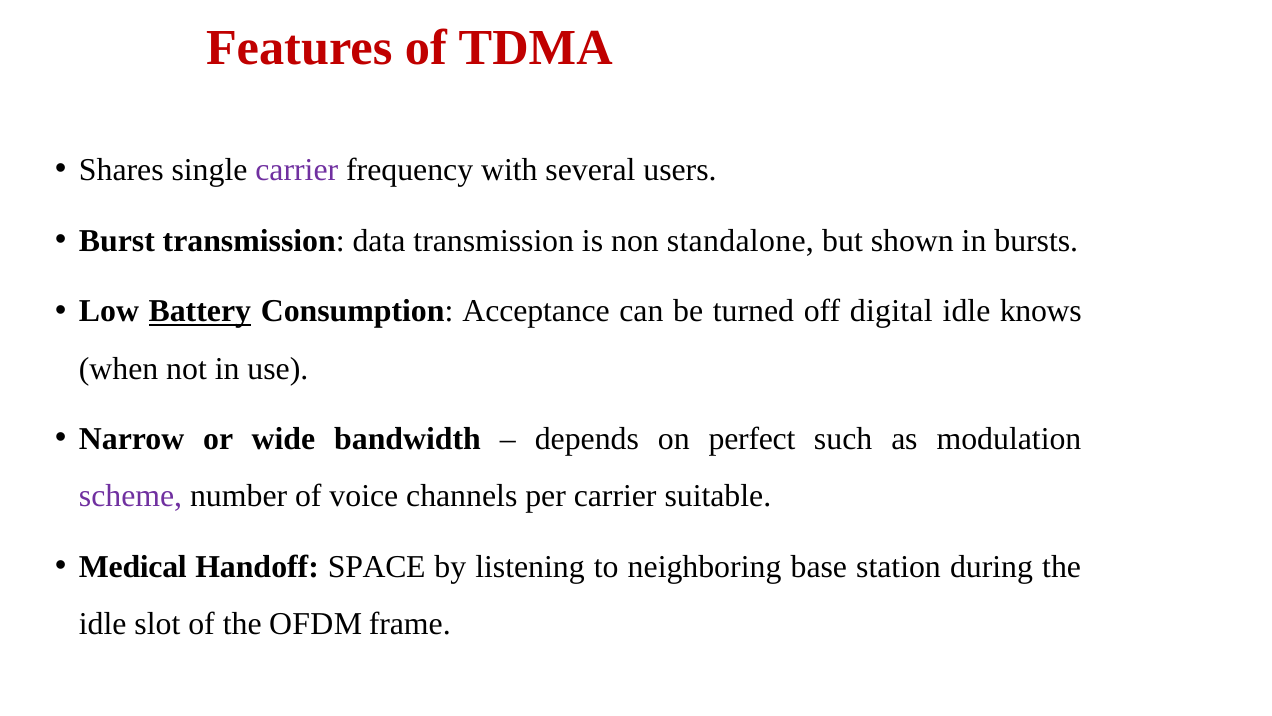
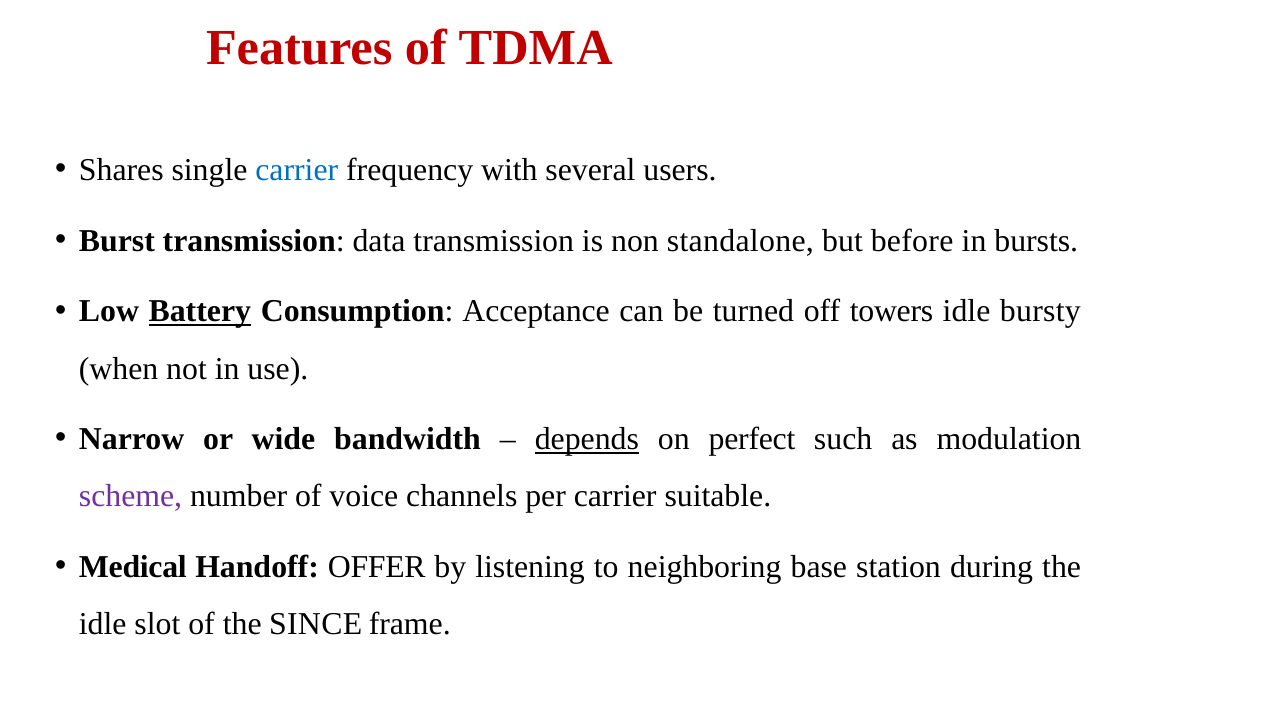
carrier at (297, 170) colour: purple -> blue
shown: shown -> before
digital: digital -> towers
knows: knows -> bursty
depends underline: none -> present
SPACE: SPACE -> OFFER
OFDM: OFDM -> SINCE
